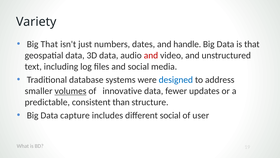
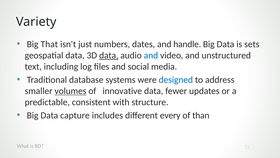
is that: that -> sets
data at (109, 55) underline: none -> present
and at (151, 55) colour: red -> blue
than: than -> with
different social: social -> every
user: user -> than
